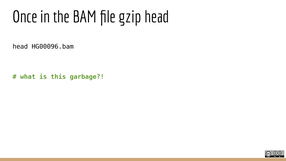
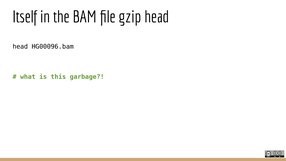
Once: Once -> Itself
